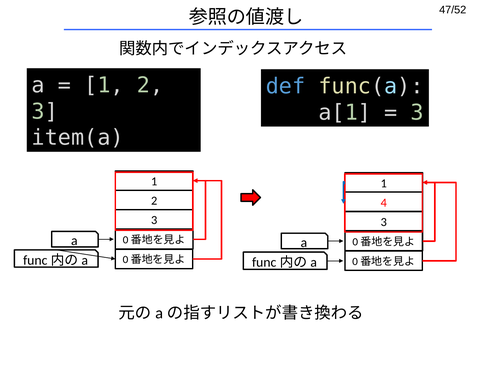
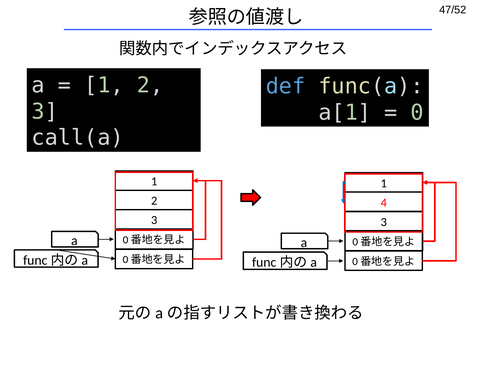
3 at (417, 113): 3 -> 0
item(a: item(a -> call(a
